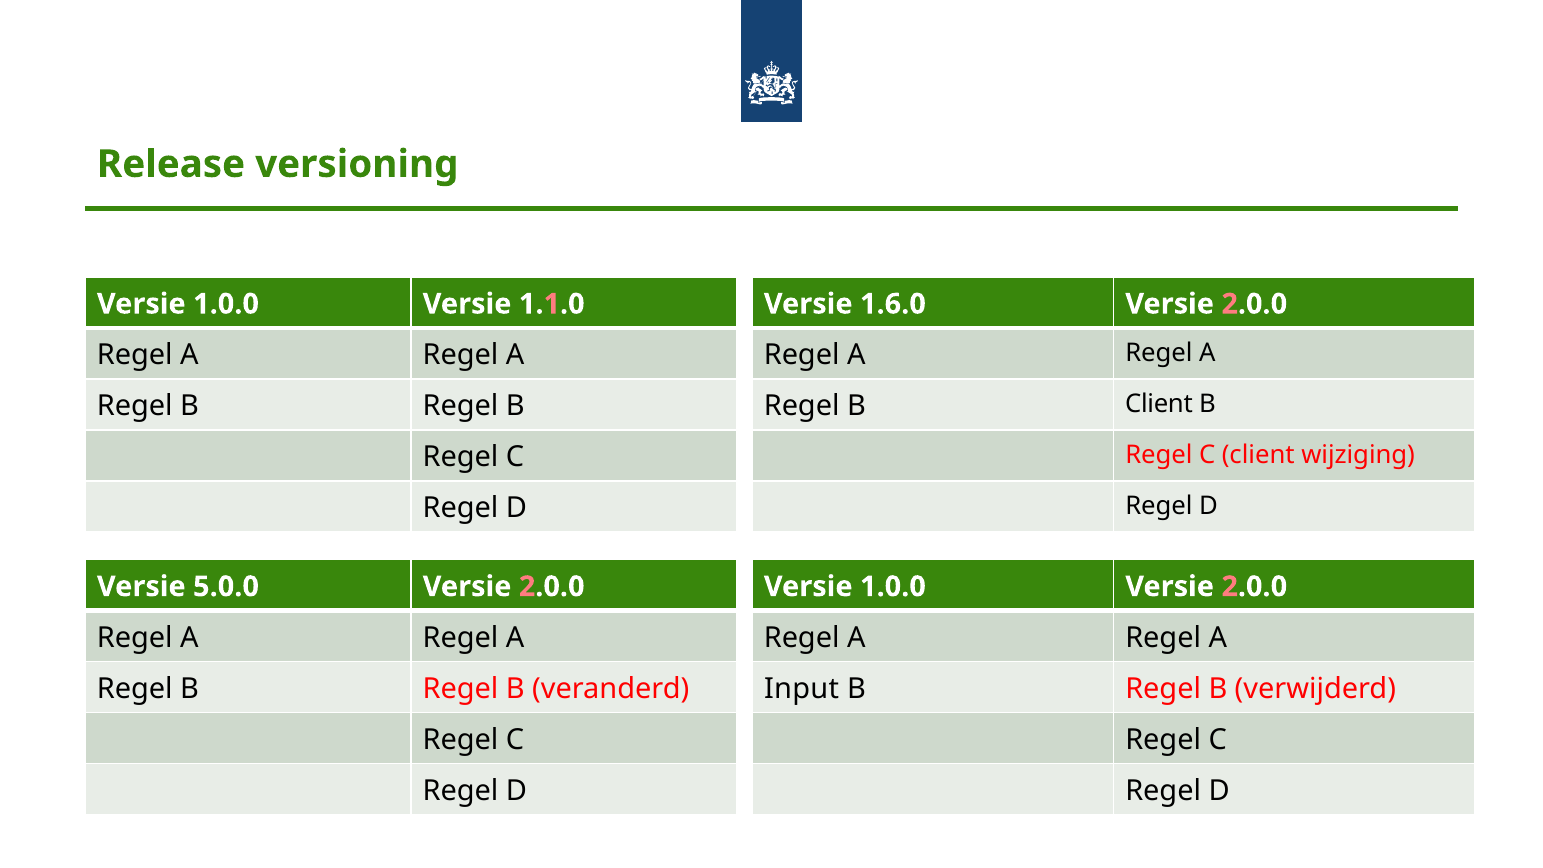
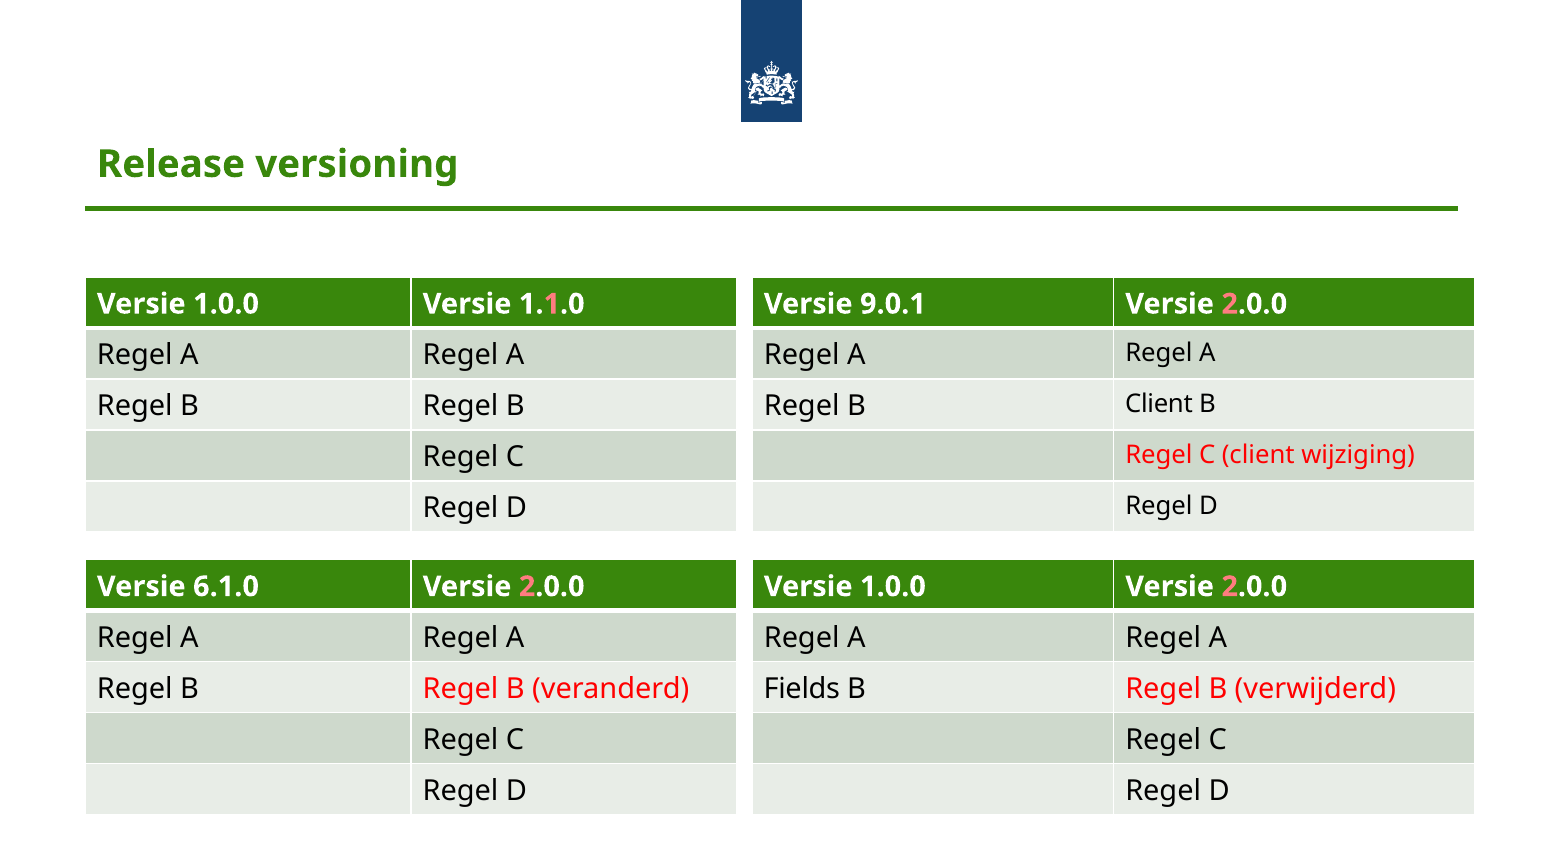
1.6.0: 1.6.0 -> 9.0.1
5.0.0: 5.0.0 -> 6.1.0
Input: Input -> Fields
